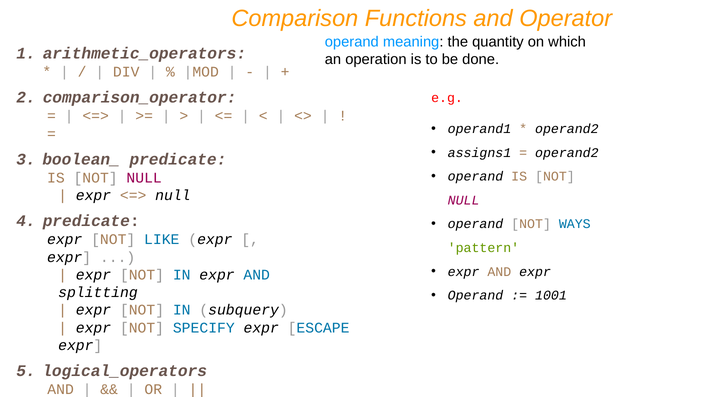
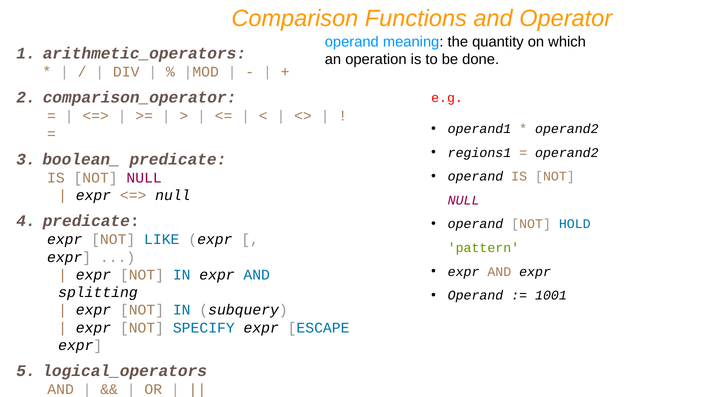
assigns1: assigns1 -> regions1
WAYS: WAYS -> HOLD
